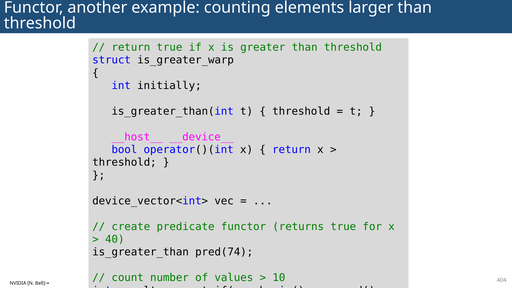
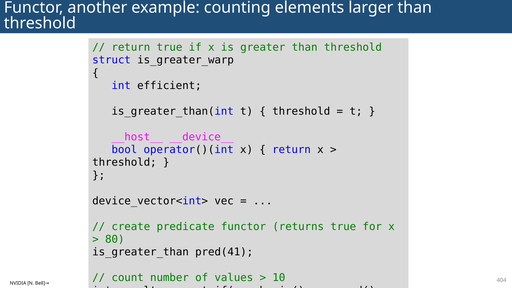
initially: initially -> efficient
40: 40 -> 80
pred(74: pred(74 -> pred(41
